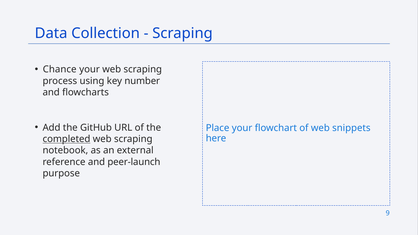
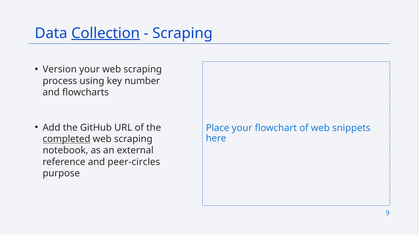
Collection underline: none -> present
Chance: Chance -> Version
peer-launch: peer-launch -> peer-circles
